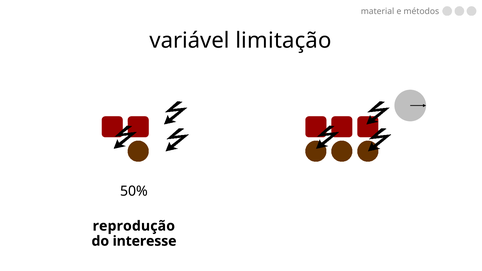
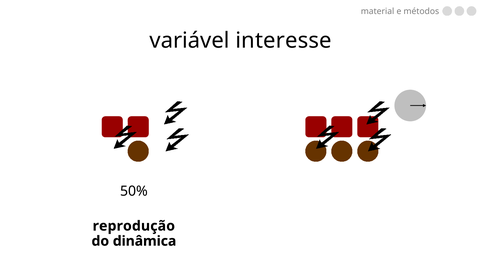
limitação: limitação -> interesse
interesse: interesse -> dinâmica
